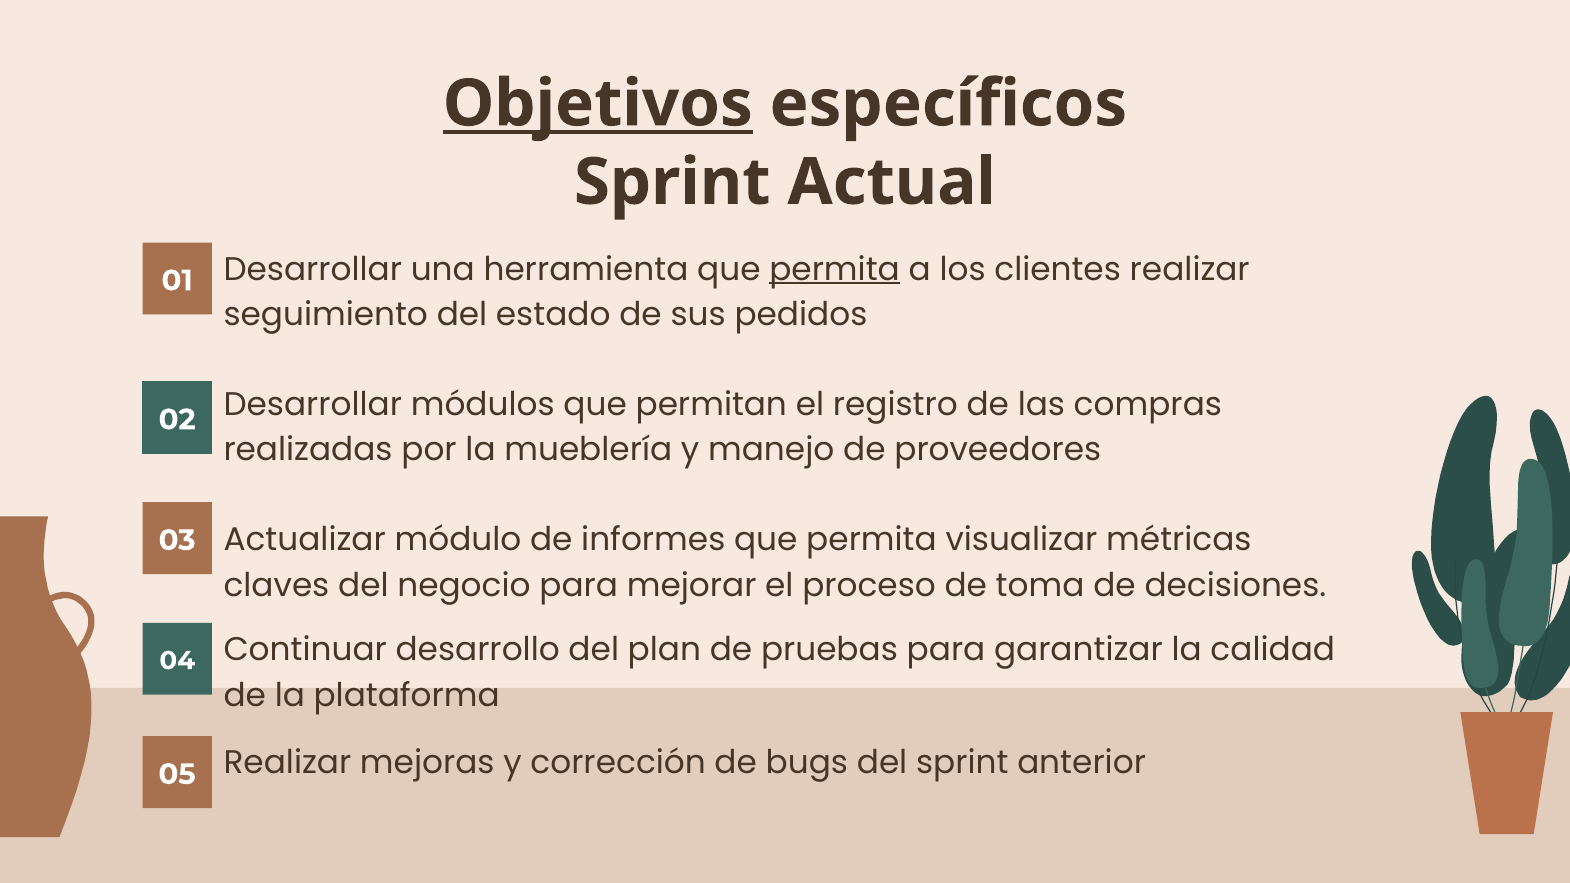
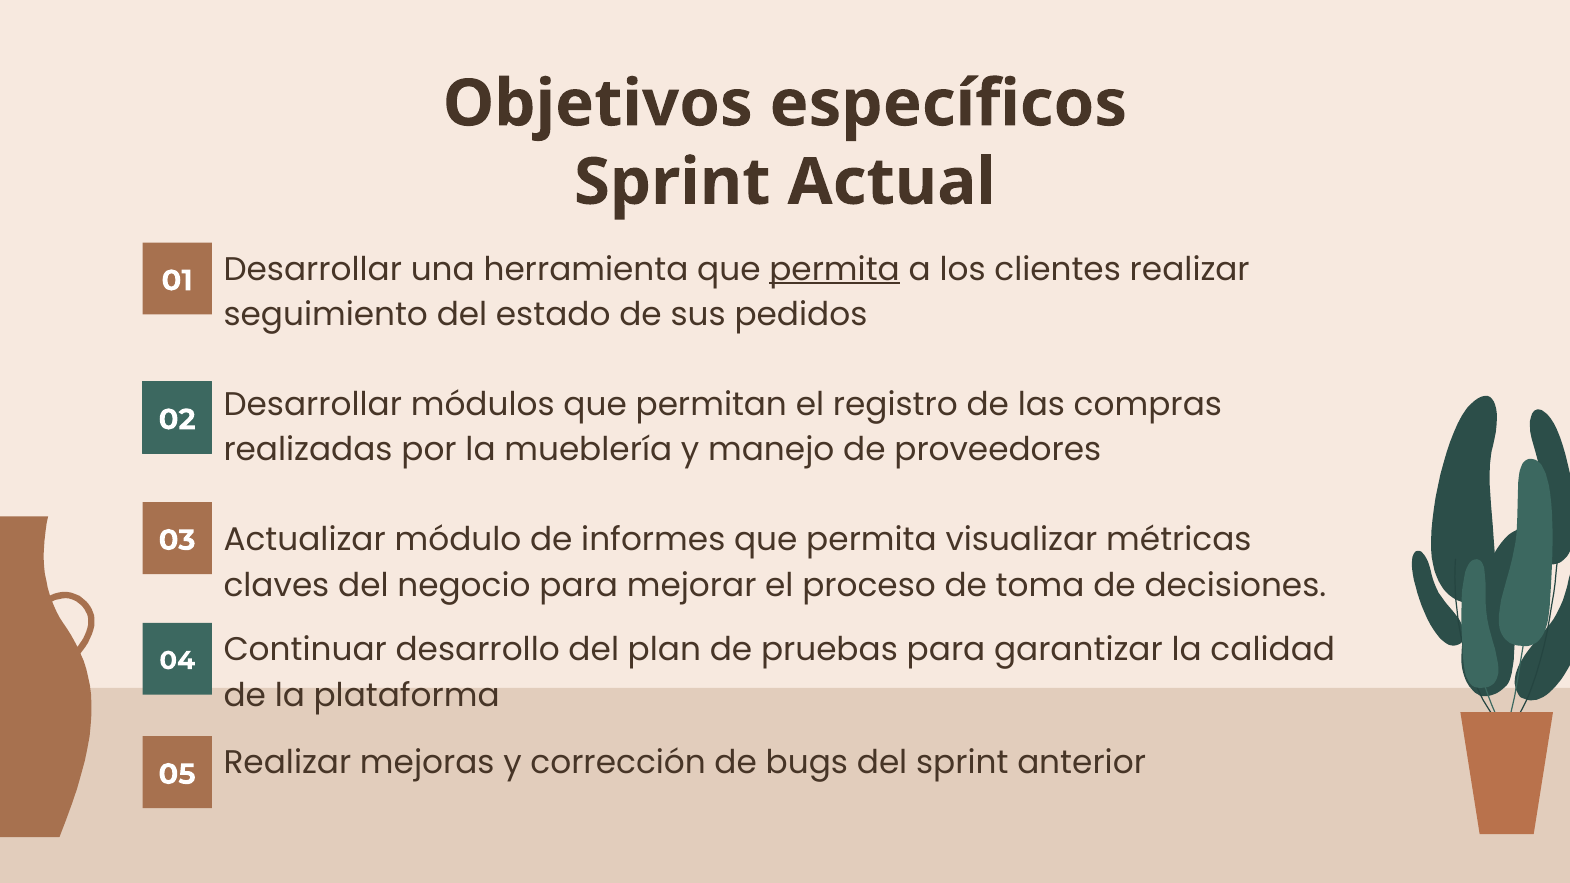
Objetivos underline: present -> none
